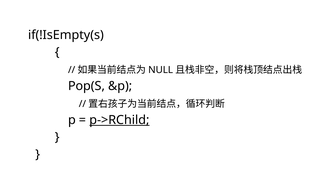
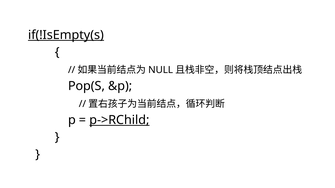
if(!IsEmpty(s underline: none -> present
